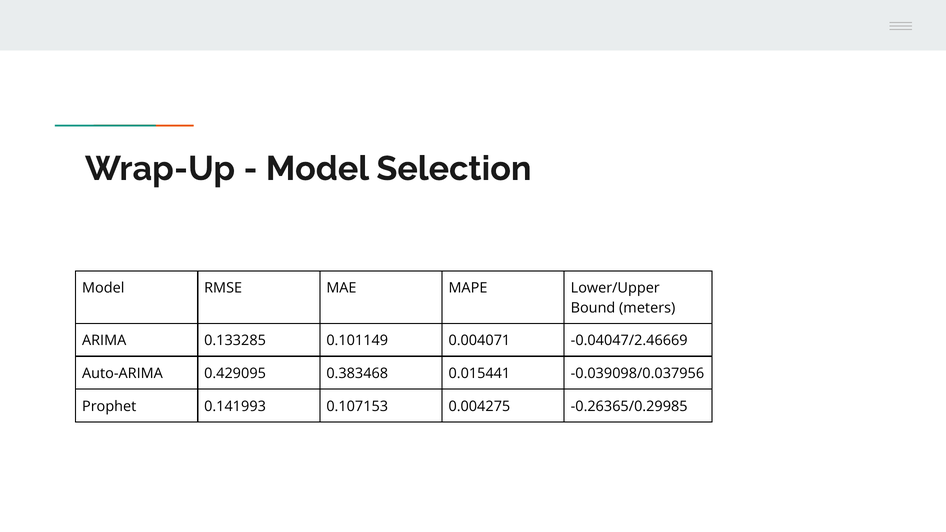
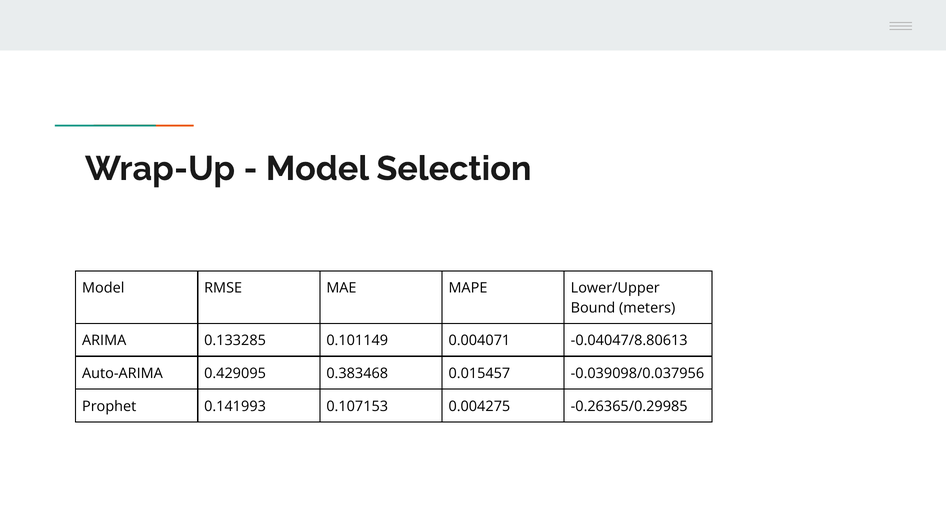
-0.04047/2.46669: -0.04047/2.46669 -> -0.04047/8.80613
0.015441: 0.015441 -> 0.015457
